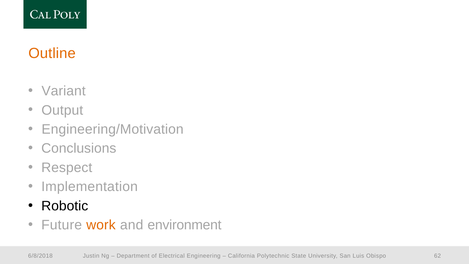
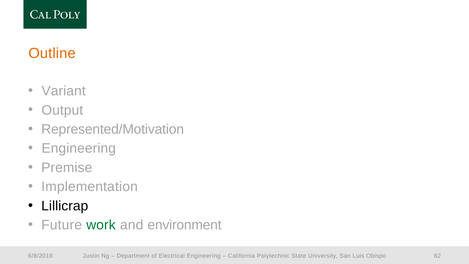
Engineering/Motivation: Engineering/Motivation -> Represented/Motivation
Conclusions at (79, 148): Conclusions -> Engineering
Respect: Respect -> Premise
Robotic: Robotic -> Lillicrap
work colour: orange -> green
